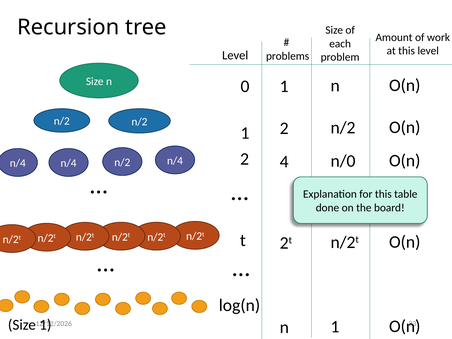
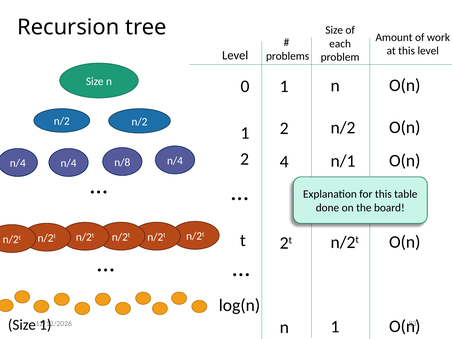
n/0: n/0 -> n/1
n/2 at (122, 162): n/2 -> n/8
